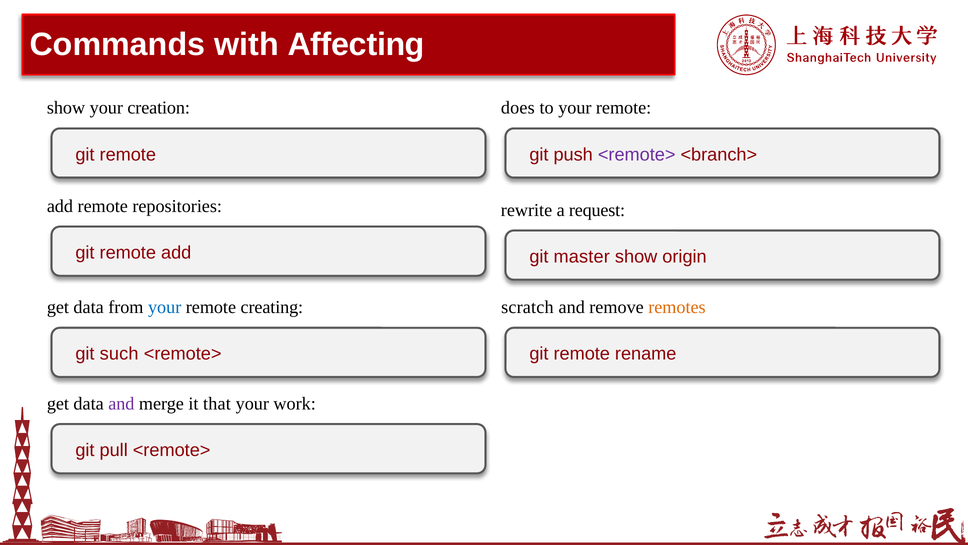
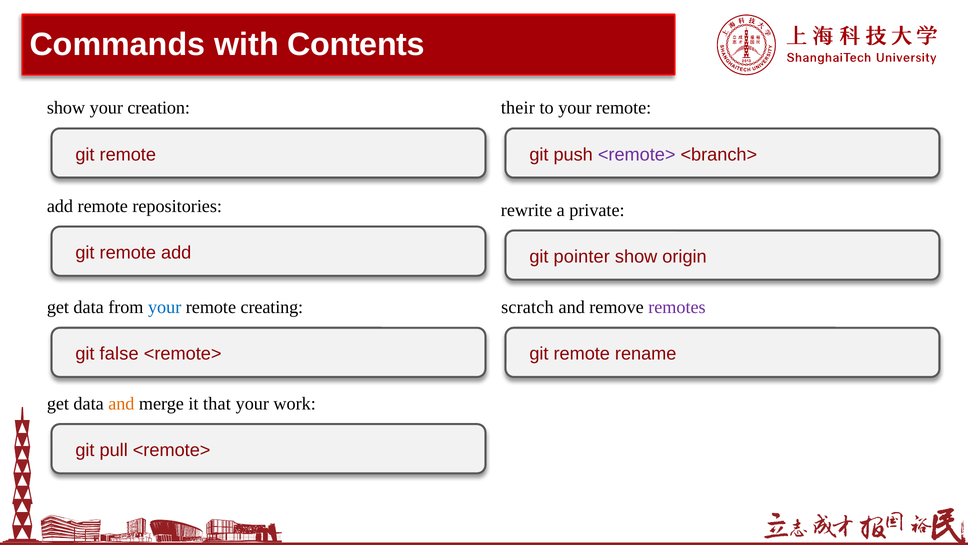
Affecting: Affecting -> Contents
does: does -> their
request: request -> private
master: master -> pointer
remotes colour: orange -> purple
such: such -> false
and at (121, 403) colour: purple -> orange
